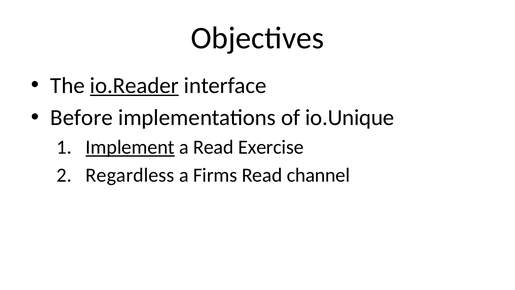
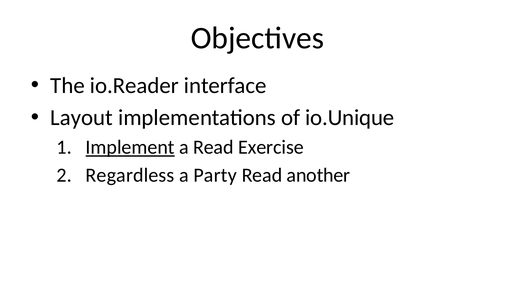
io.Reader underline: present -> none
Before: Before -> Layout
Firms: Firms -> Party
channel: channel -> another
